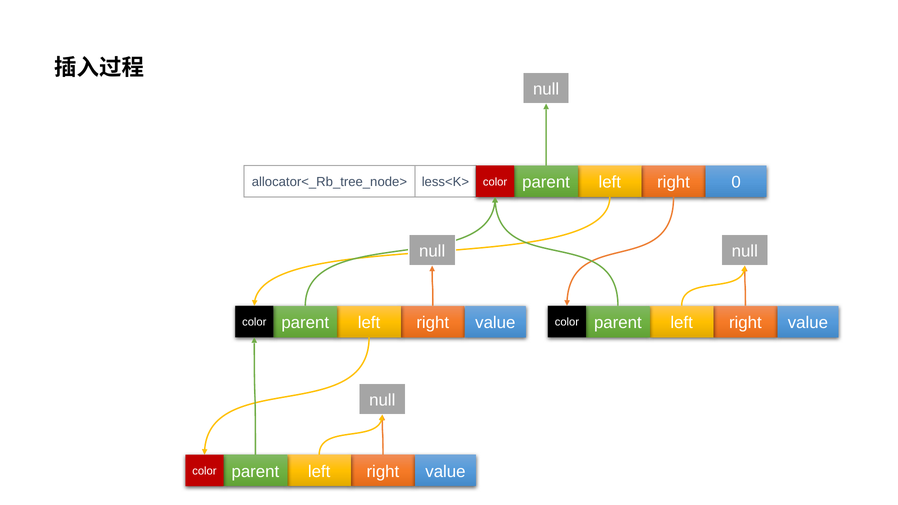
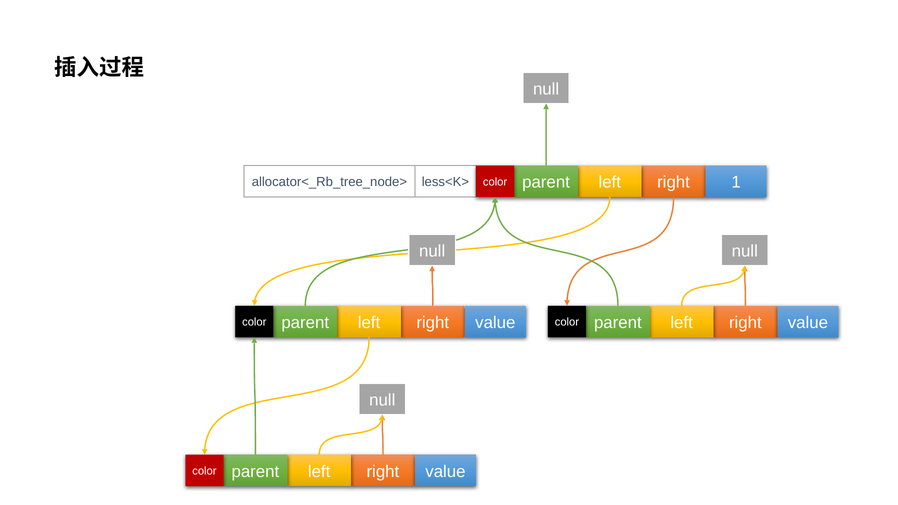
0: 0 -> 1
